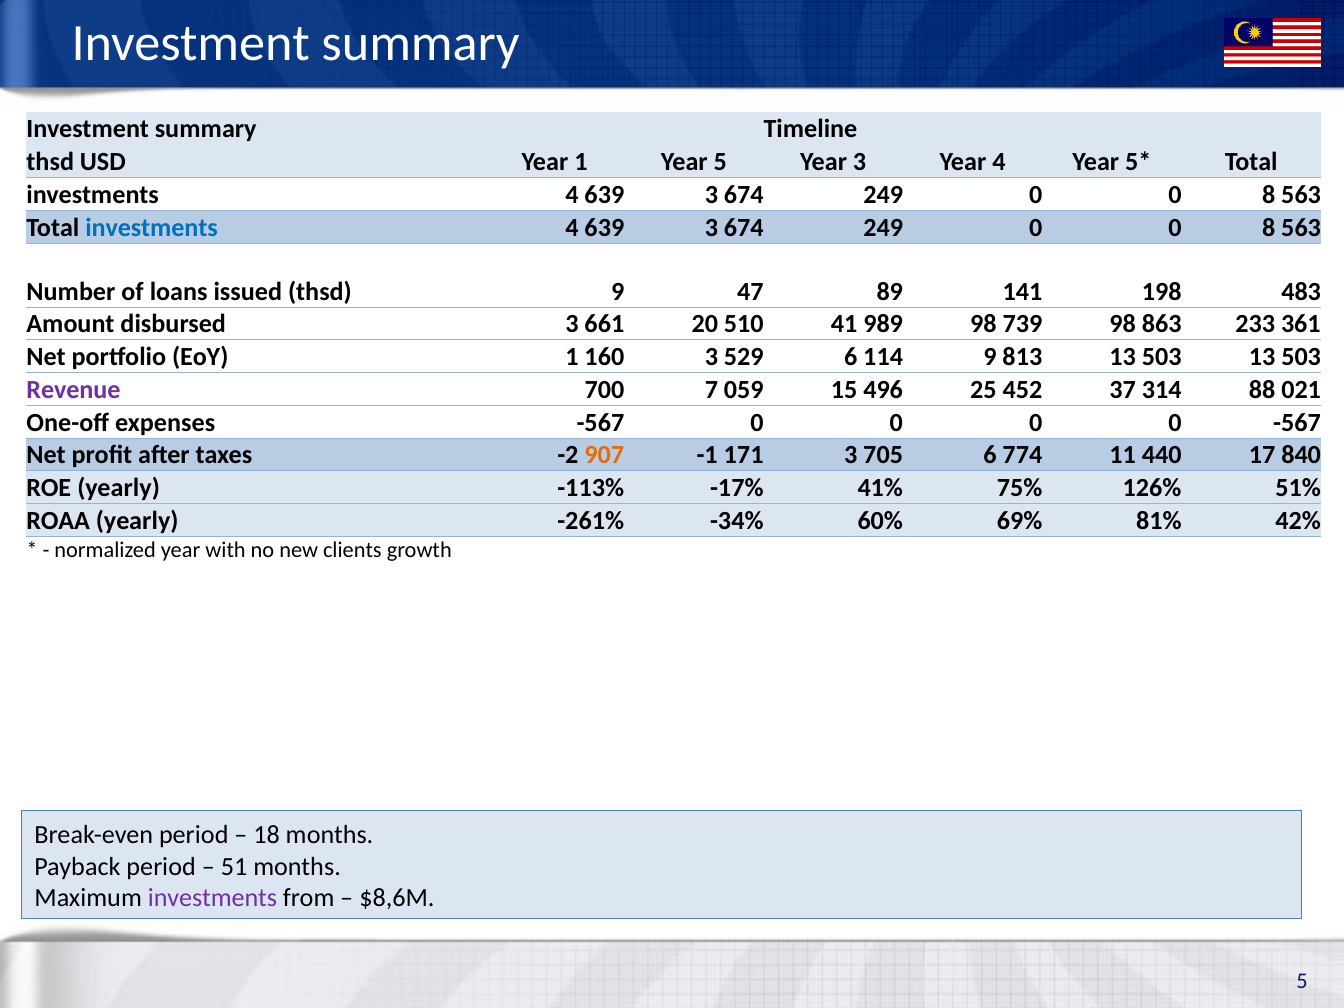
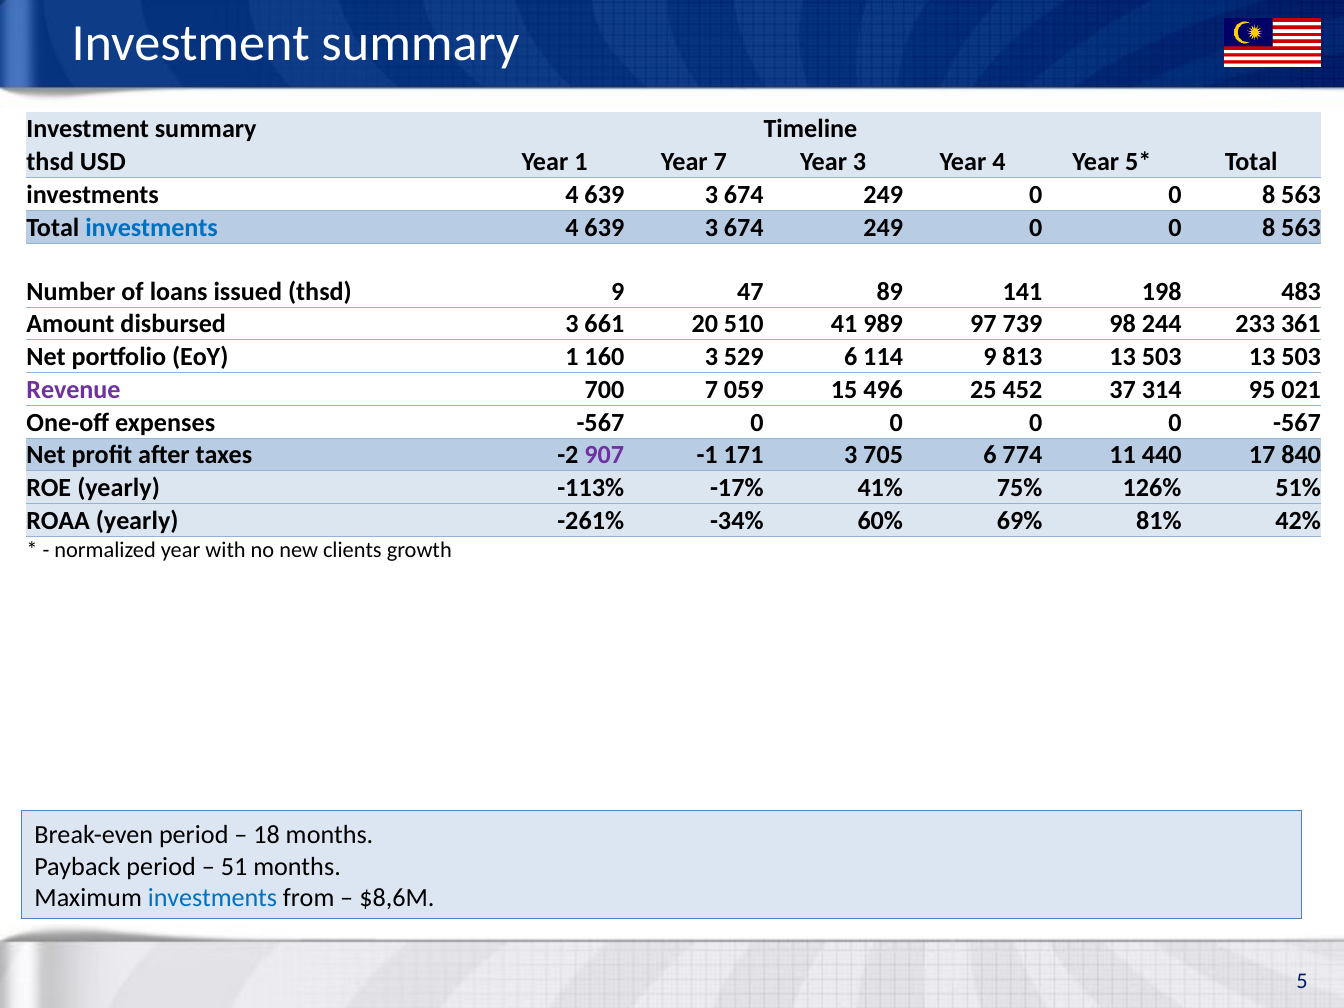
Year 5: 5 -> 7
989 98: 98 -> 97
863: 863 -> 244
88: 88 -> 95
907 colour: orange -> purple
investments at (212, 898) colour: purple -> blue
